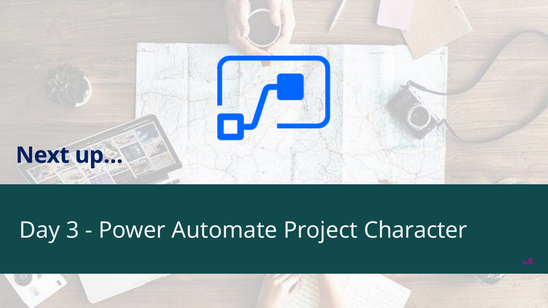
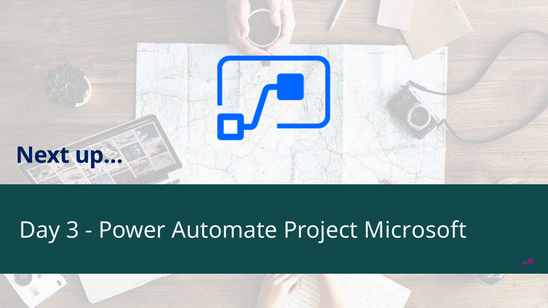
Character: Character -> Microsoft
